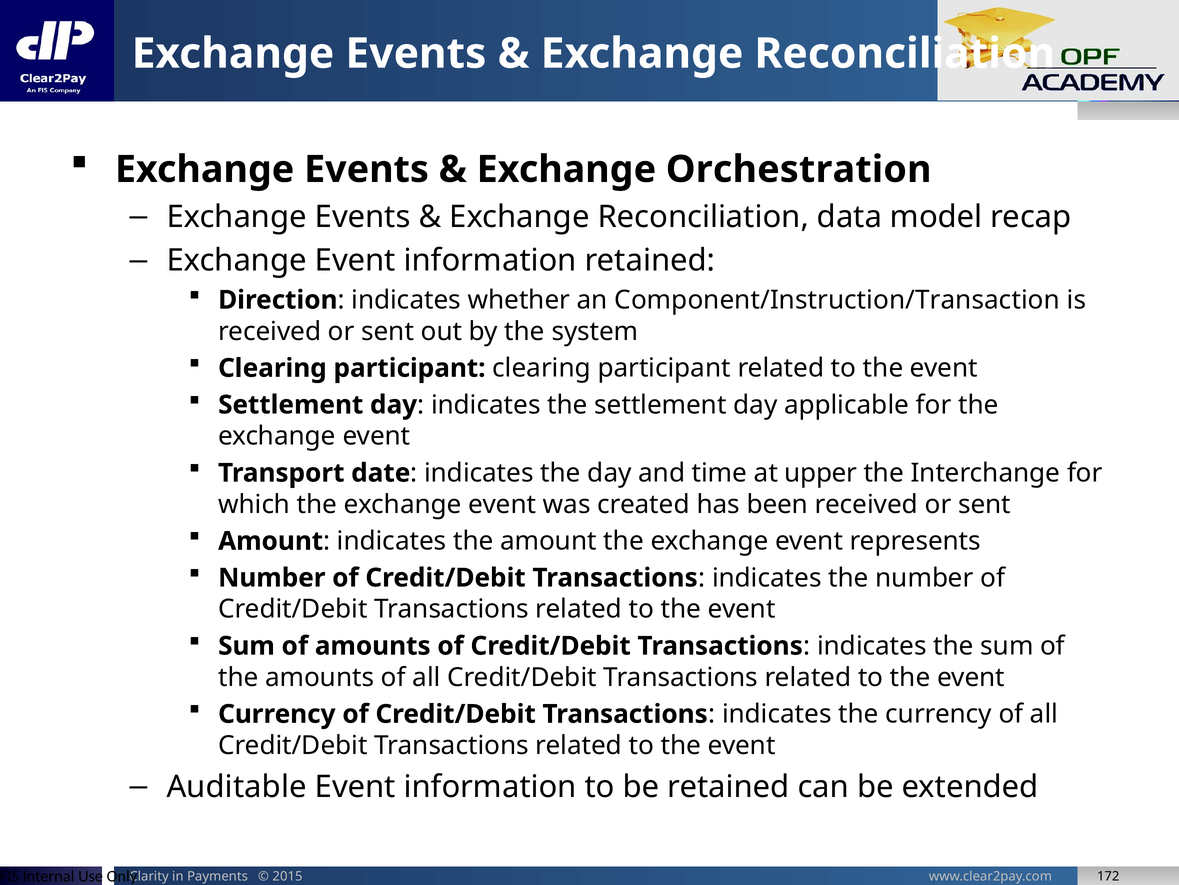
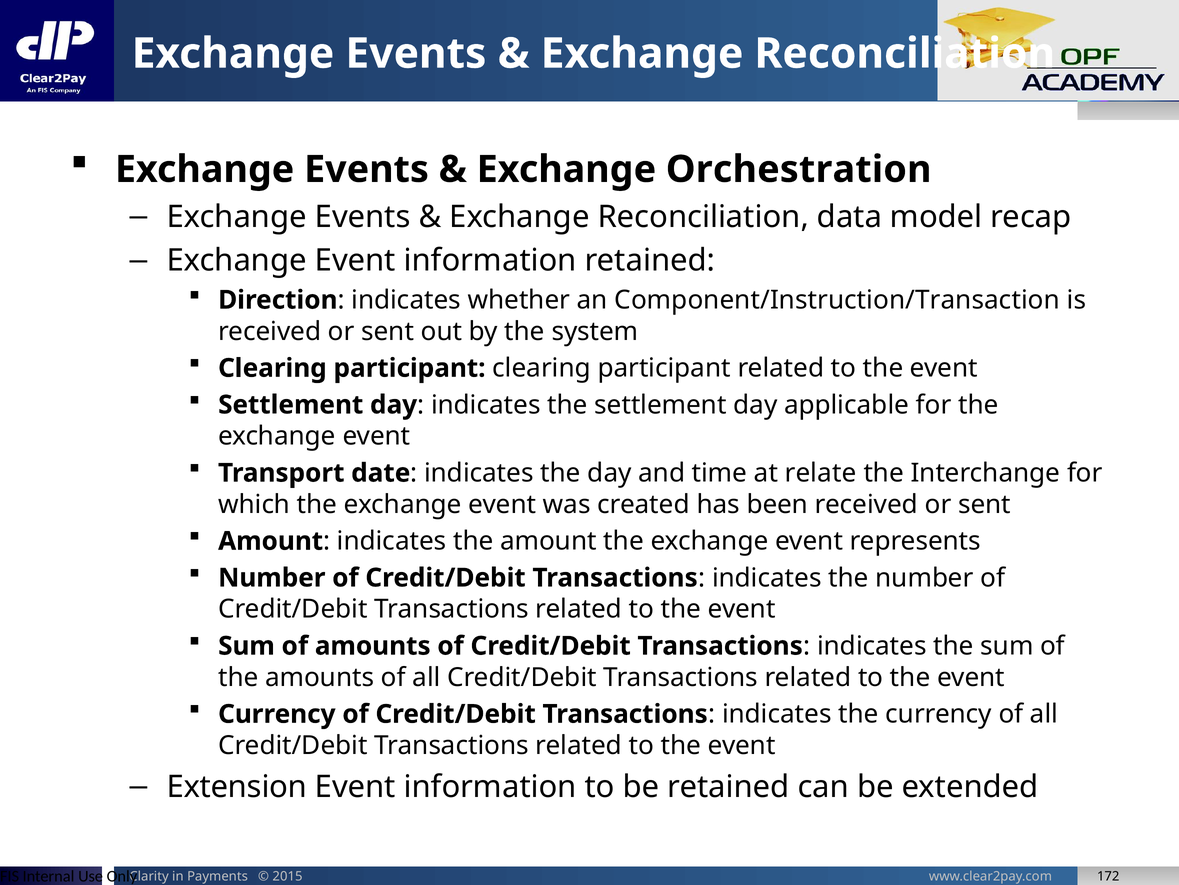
upper: upper -> relate
Auditable: Auditable -> Extension
